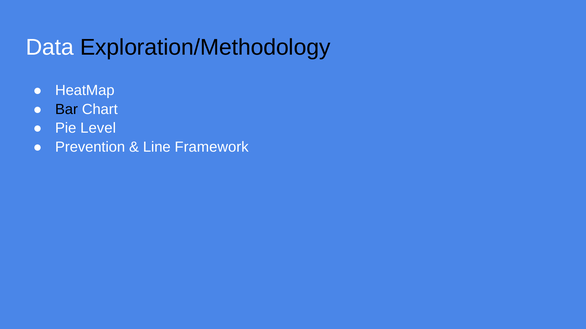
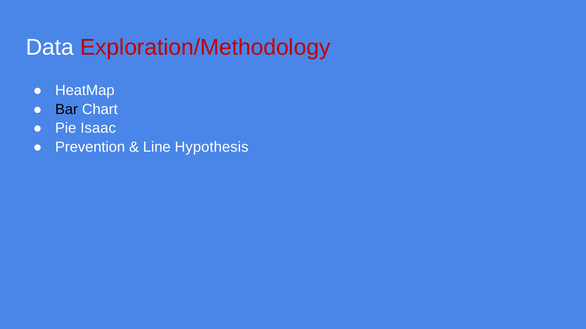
Exploration/Methodology colour: black -> red
Level: Level -> Isaac
Framework: Framework -> Hypothesis
